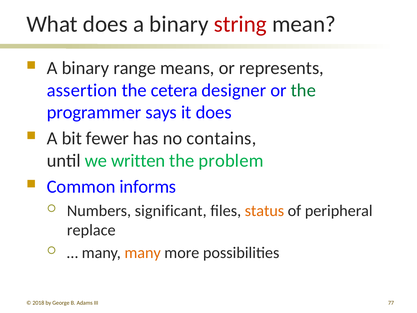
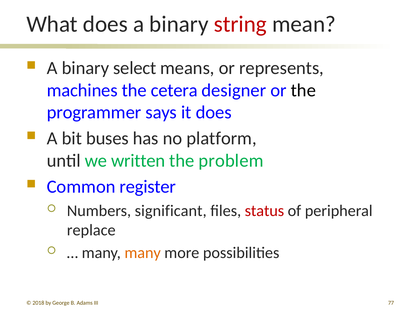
range: range -> select
assertion: assertion -> machines
the at (303, 90) colour: green -> black
fewer: fewer -> buses
contains: contains -> platform
informs: informs -> register
status colour: orange -> red
